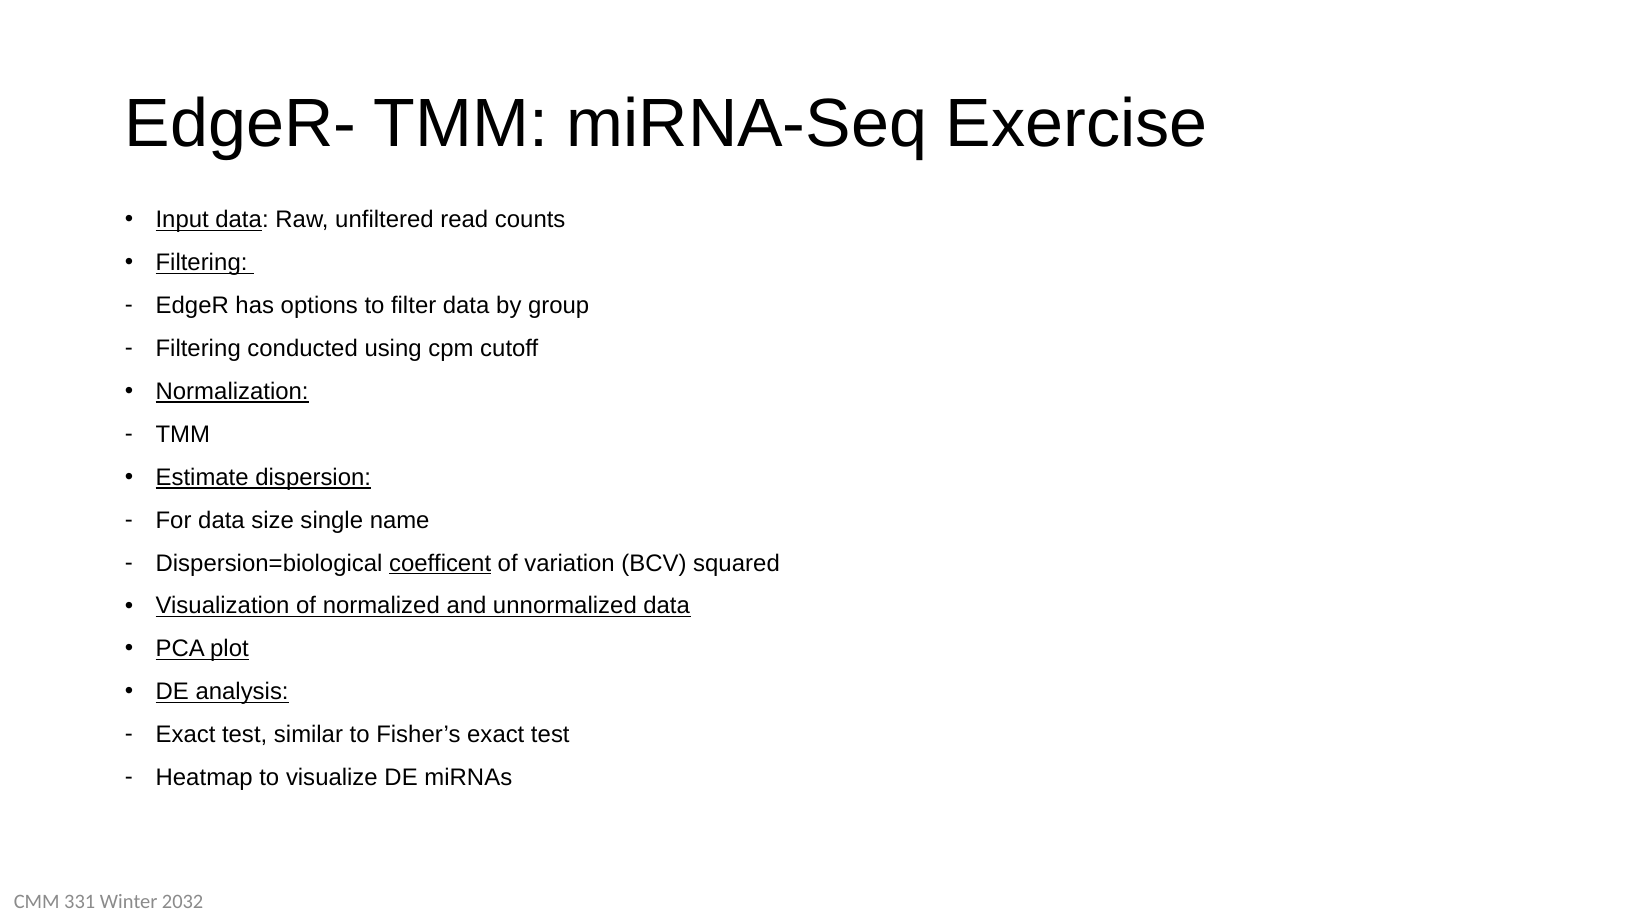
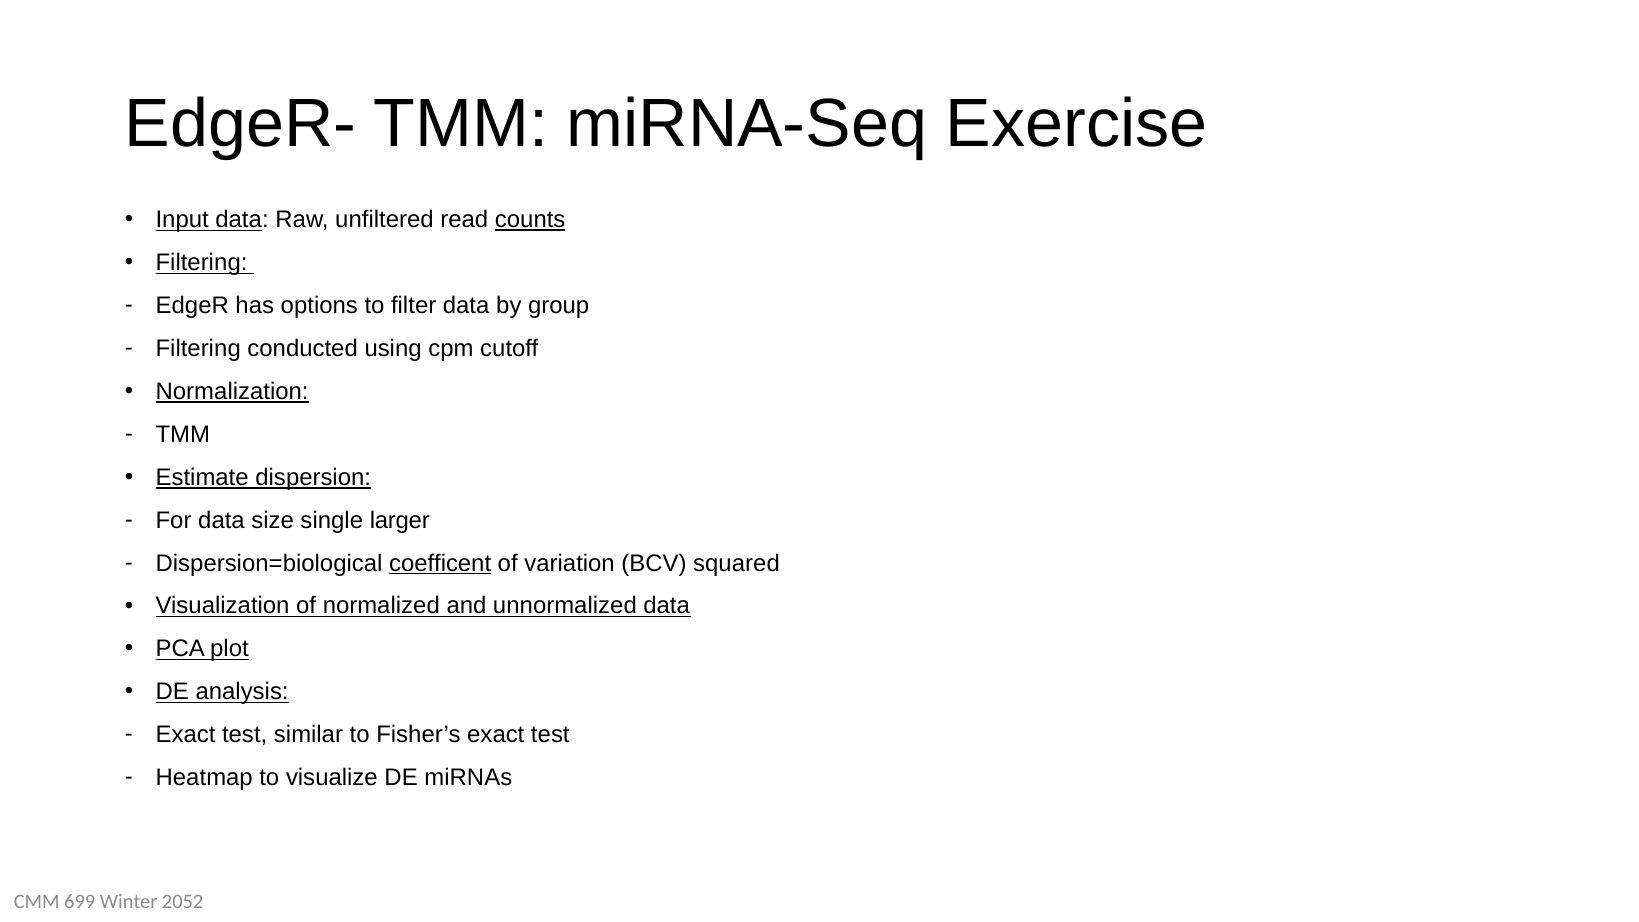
counts underline: none -> present
name: name -> larger
331: 331 -> 699
2032: 2032 -> 2052
